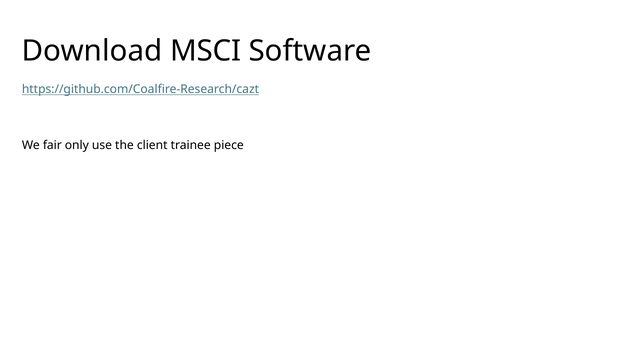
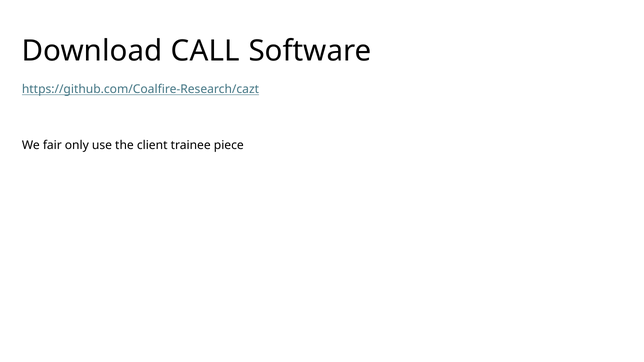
MSCI: MSCI -> CALL
